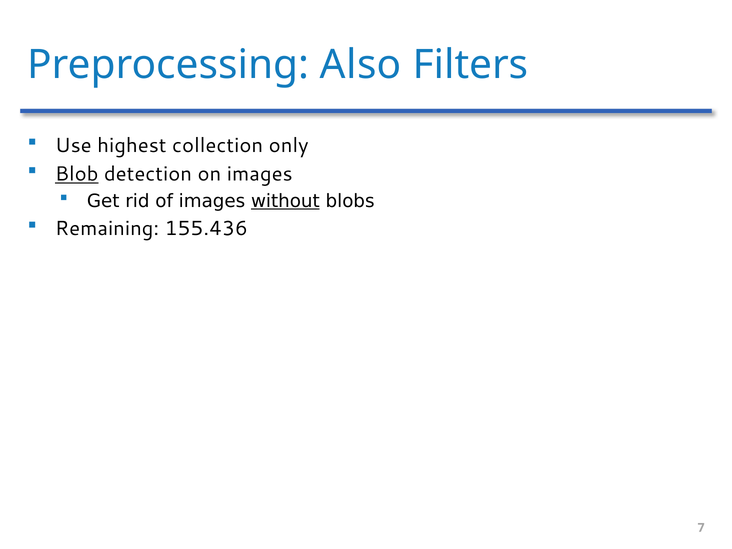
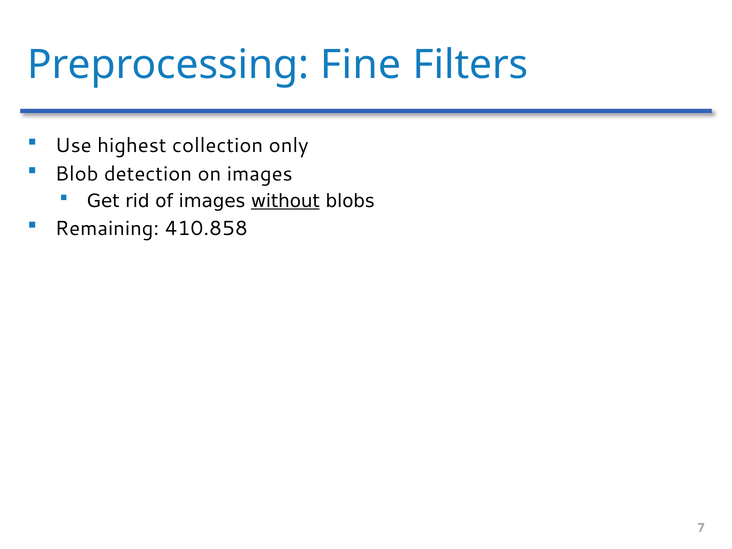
Also: Also -> Fine
Blob underline: present -> none
155.436: 155.436 -> 410.858
